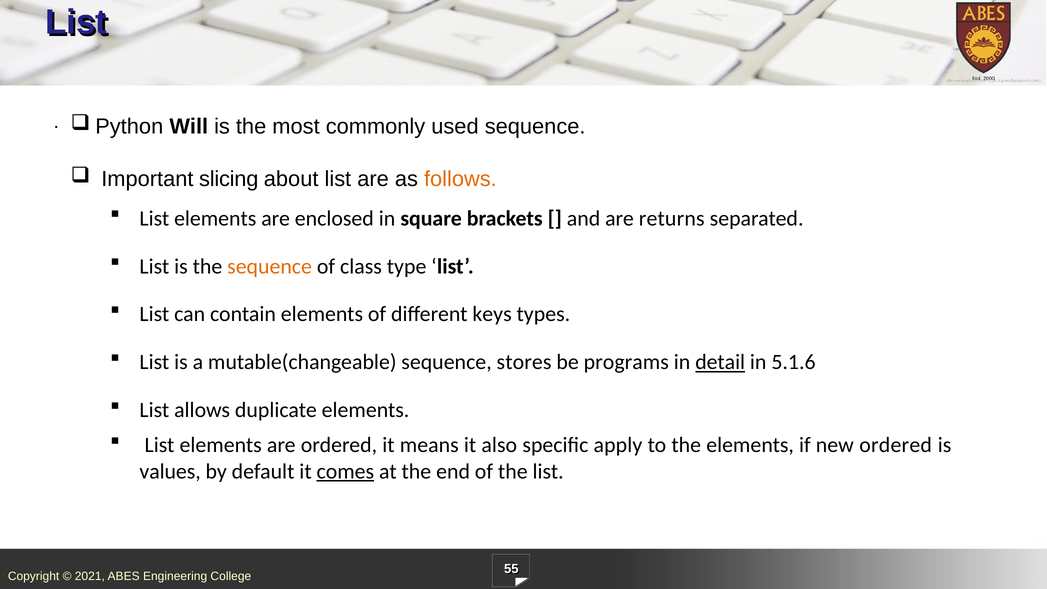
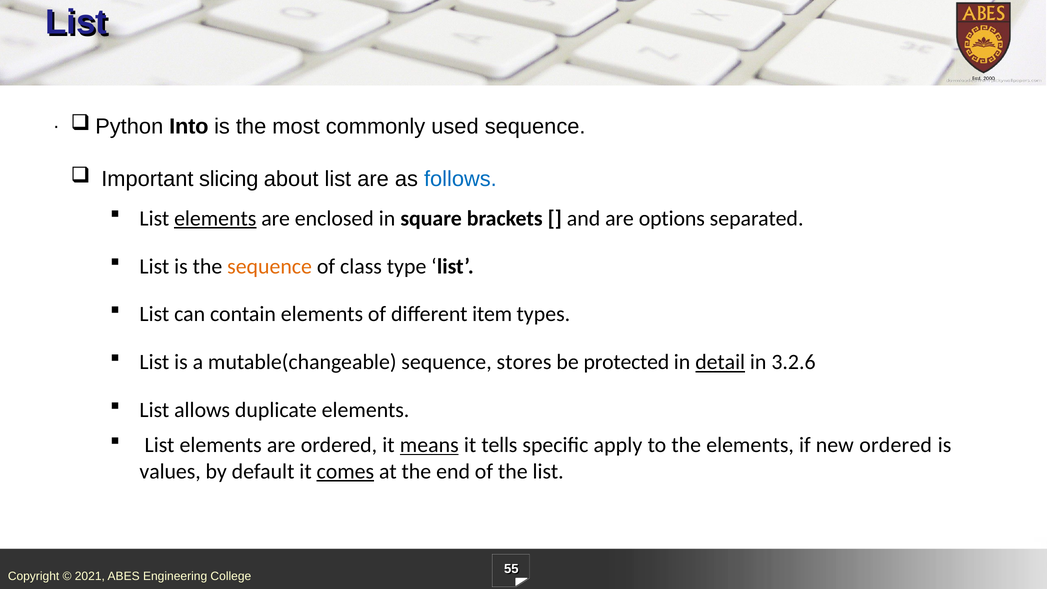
Will: Will -> Into
follows colour: orange -> blue
elements at (215, 218) underline: none -> present
returns: returns -> options
keys: keys -> item
programs: programs -> protected
5.1.6: 5.1.6 -> 3.2.6
means underline: none -> present
also: also -> tells
